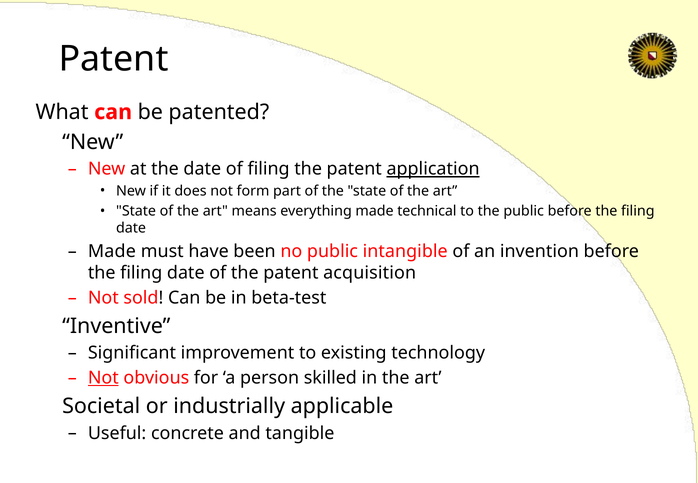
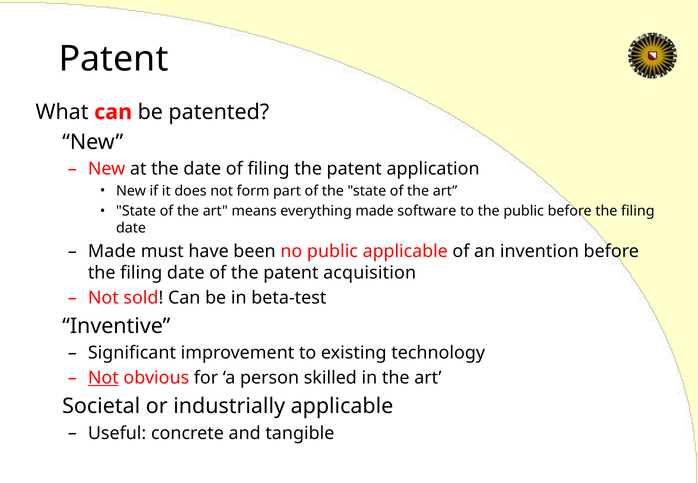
application underline: present -> none
technical: technical -> software
public intangible: intangible -> applicable
